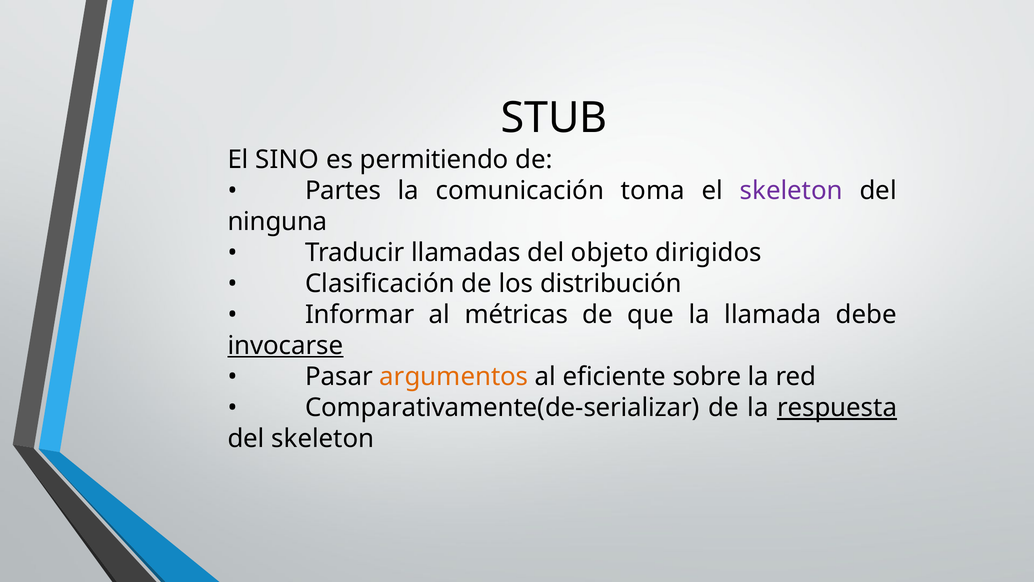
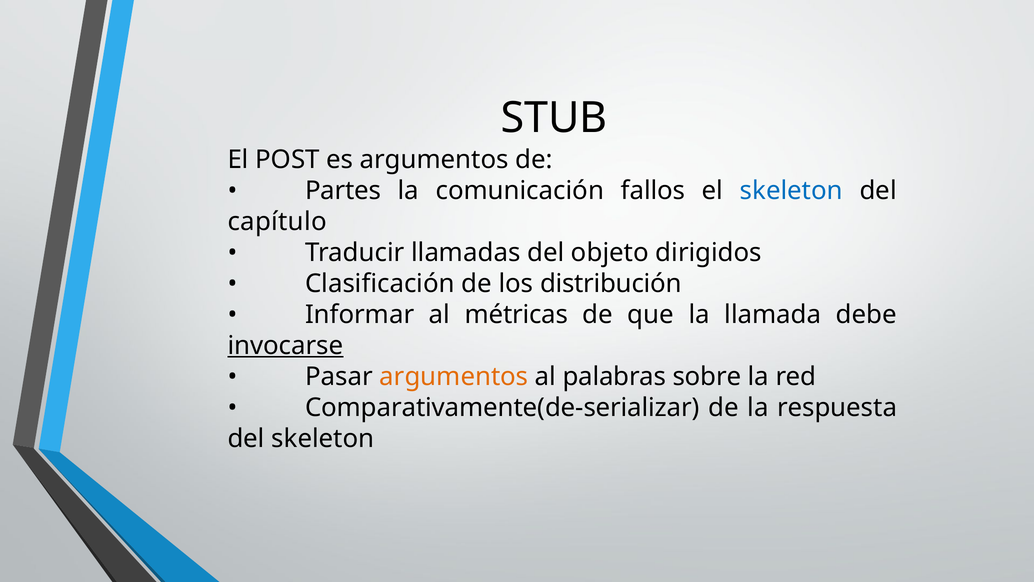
SINO: SINO -> POST
es permitiendo: permitiendo -> argumentos
toma: toma -> fallos
skeleton at (791, 190) colour: purple -> blue
ninguna: ninguna -> capítulo
eficiente: eficiente -> palabras
respuesta underline: present -> none
